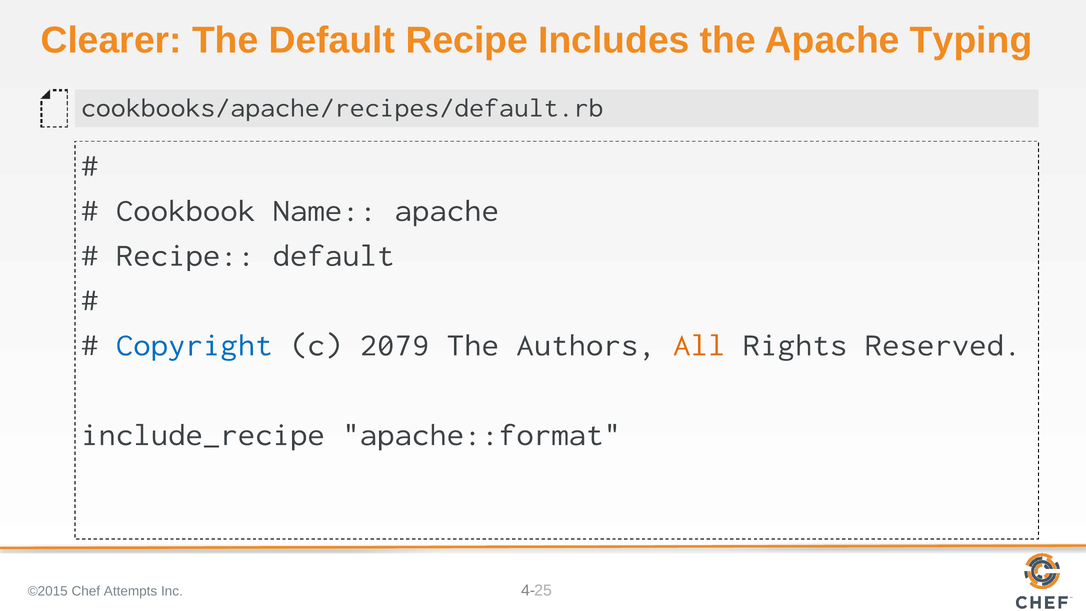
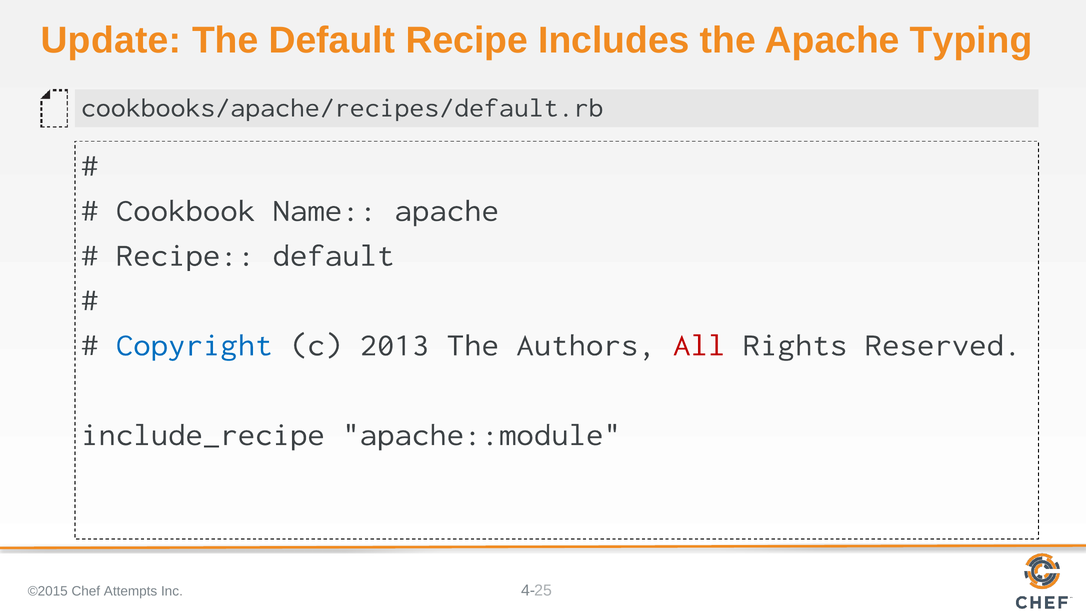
Clearer: Clearer -> Update
2079: 2079 -> 2013
All colour: orange -> red
apache::format: apache::format -> apache::module
